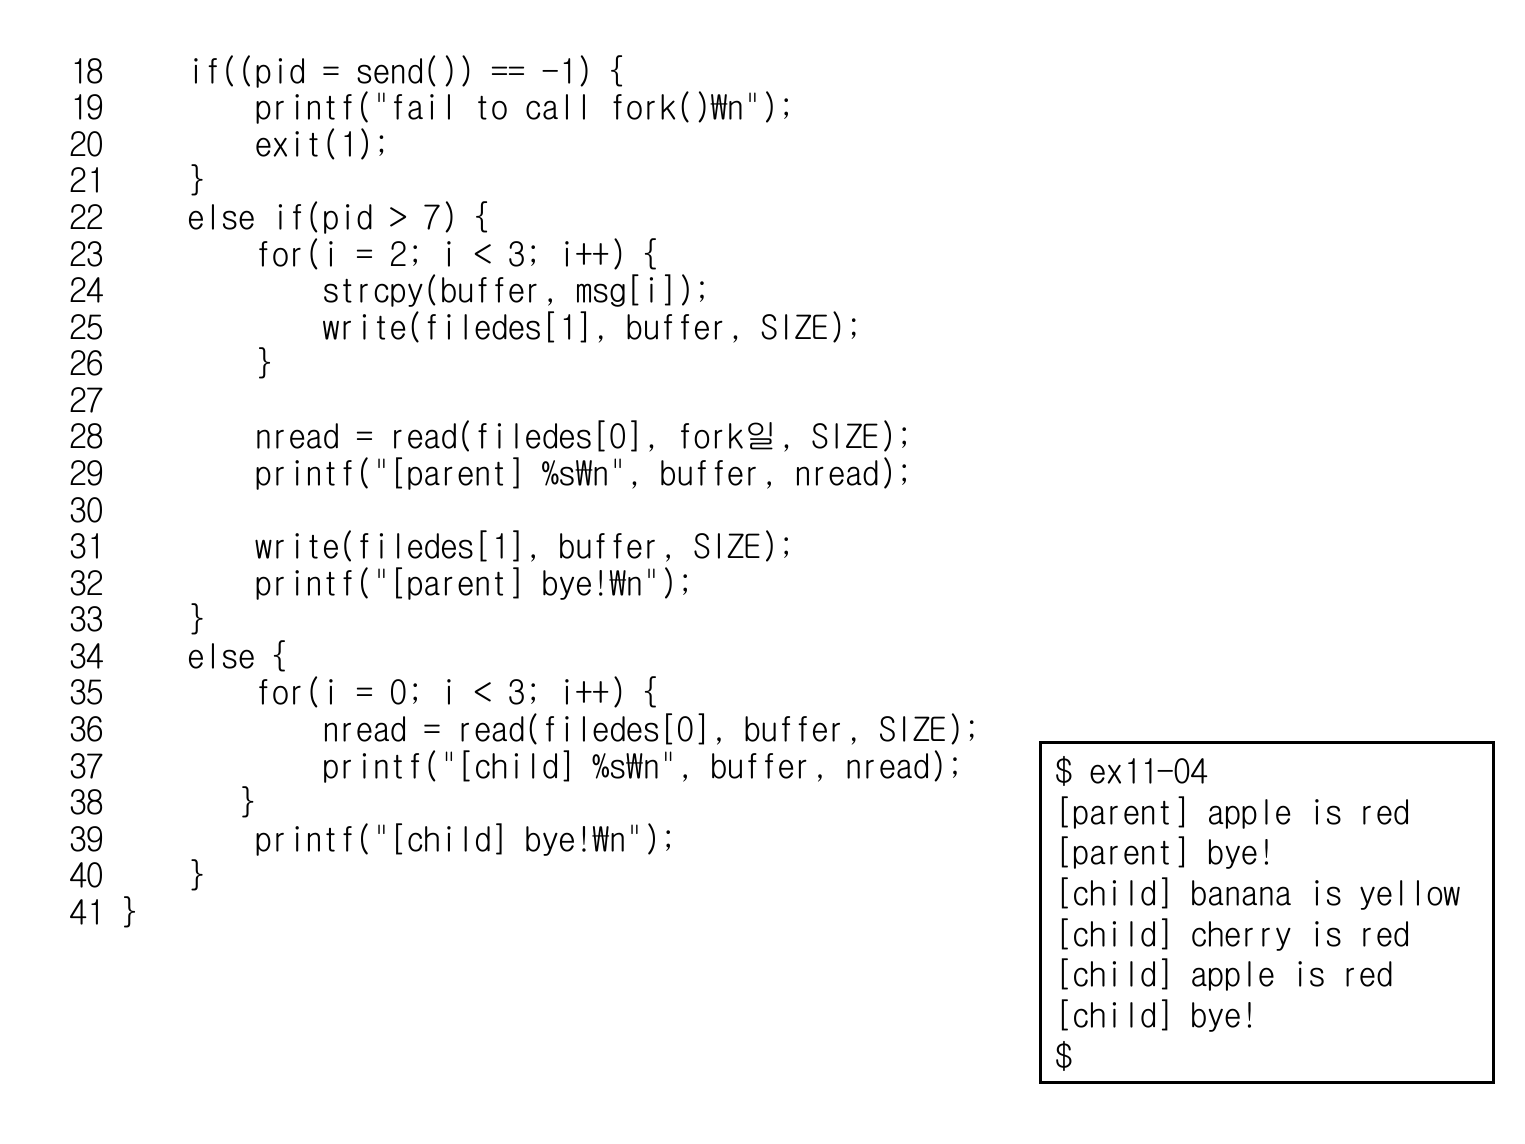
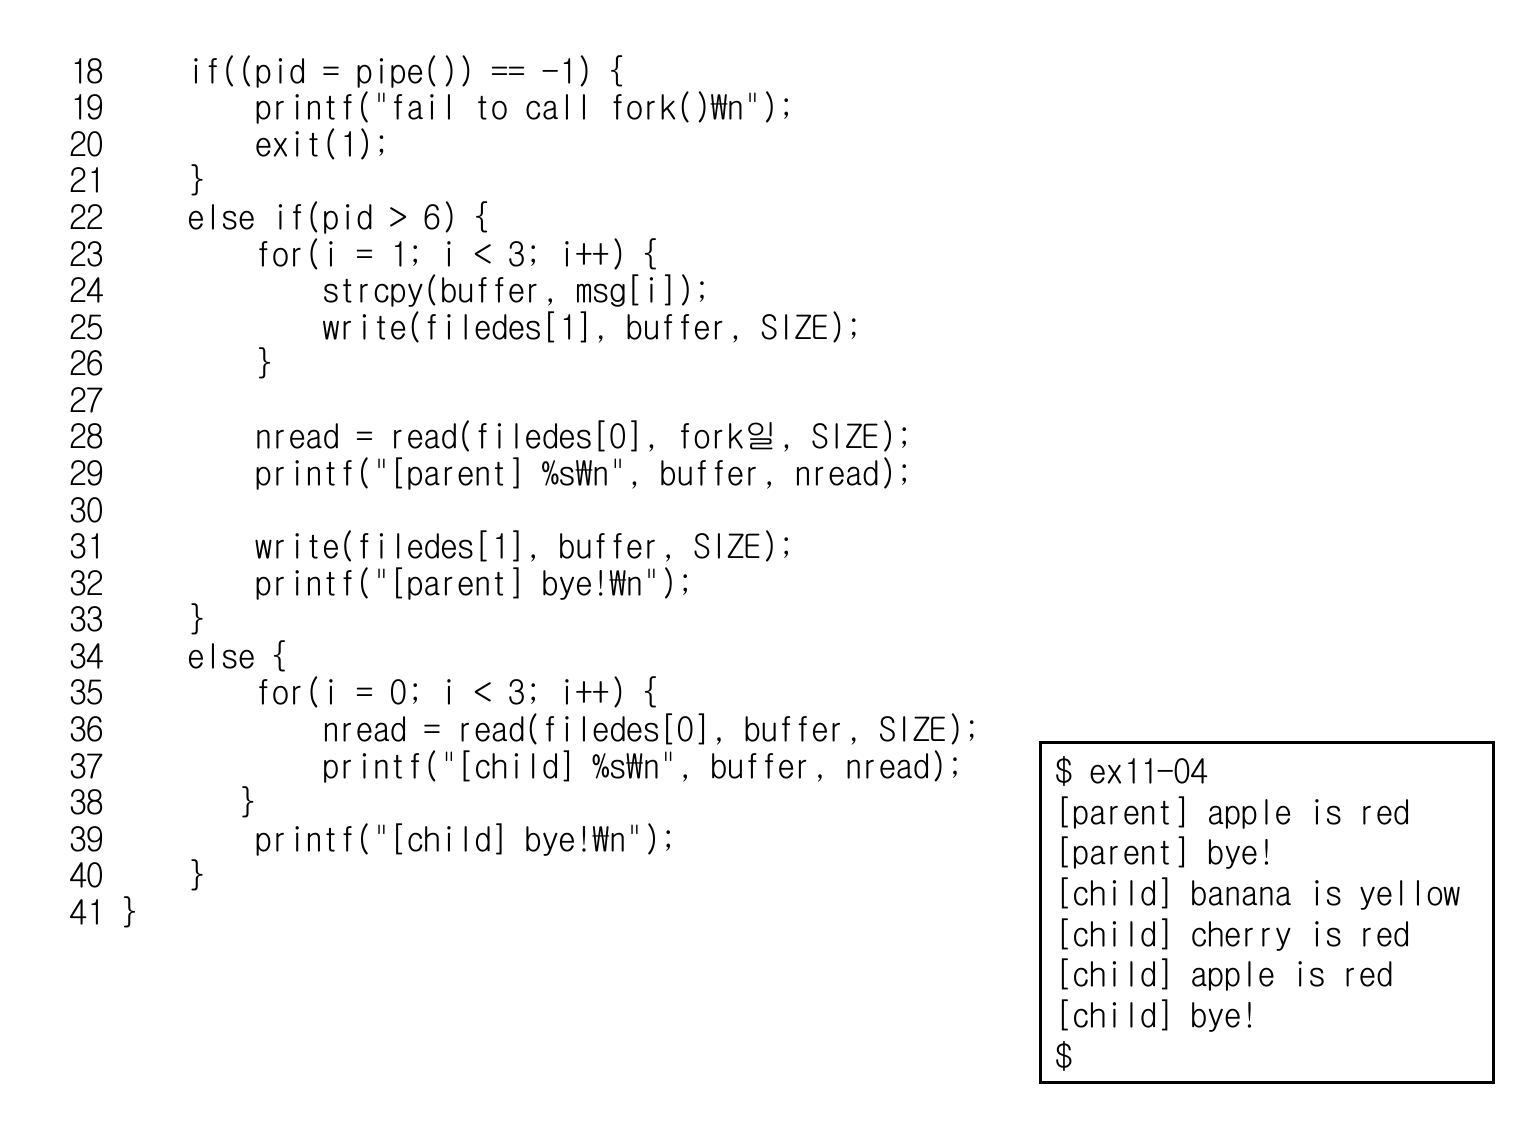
send(: send( -> pipe(
7: 7 -> 6
2: 2 -> 1
